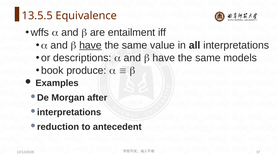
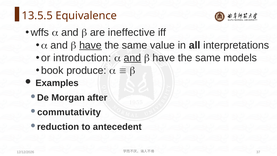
entailment: entailment -> ineffective
descriptions: descriptions -> introduction
and at (132, 58) underline: none -> present
interpretations at (69, 112): interpretations -> commutativity
